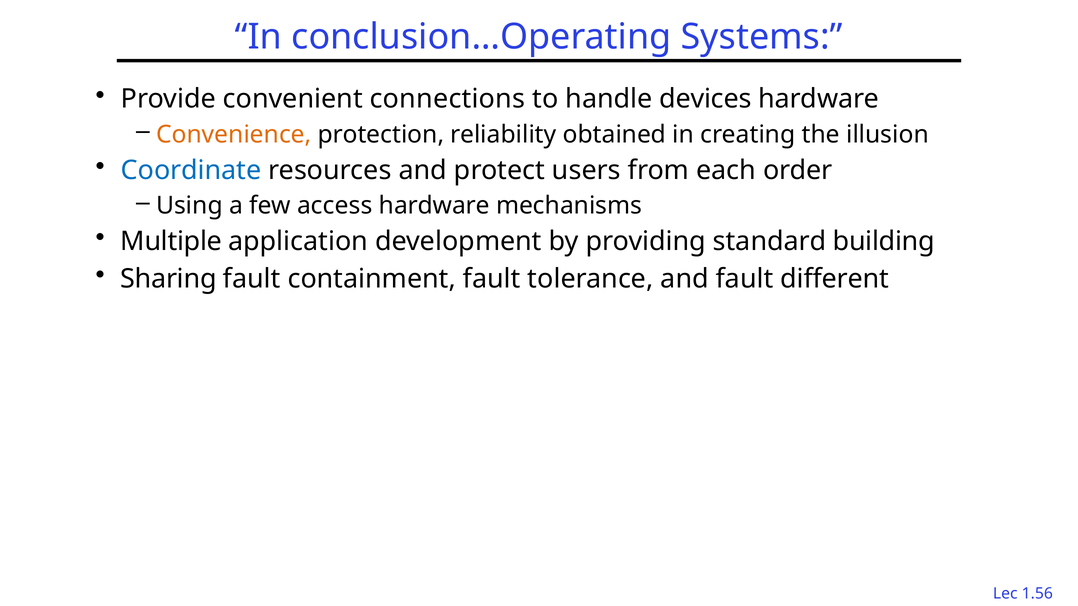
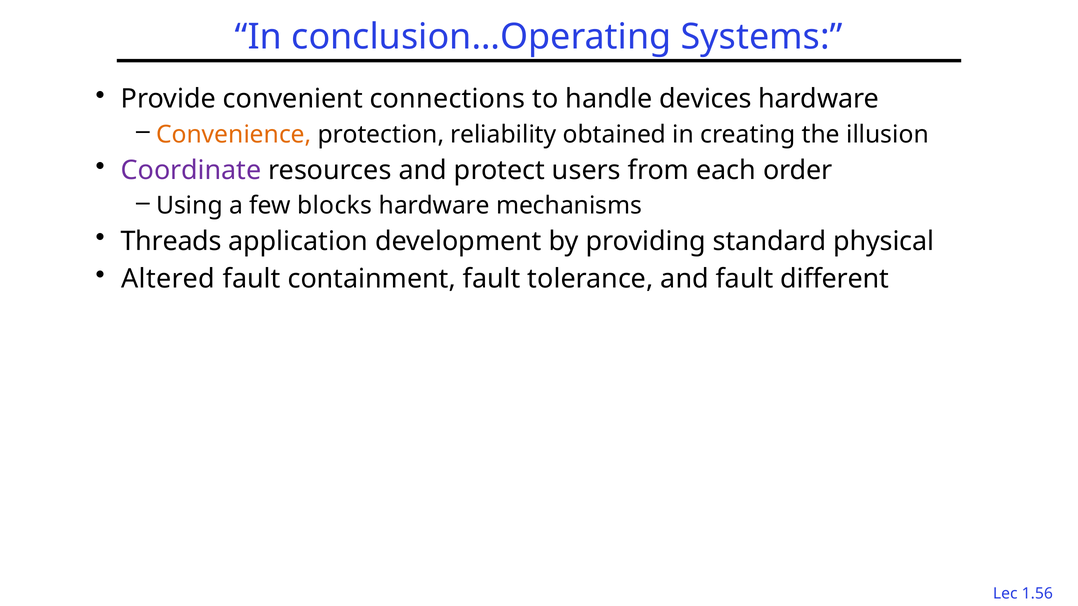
Coordinate colour: blue -> purple
access: access -> blocks
Multiple: Multiple -> Threads
building: building -> physical
Sharing: Sharing -> Altered
